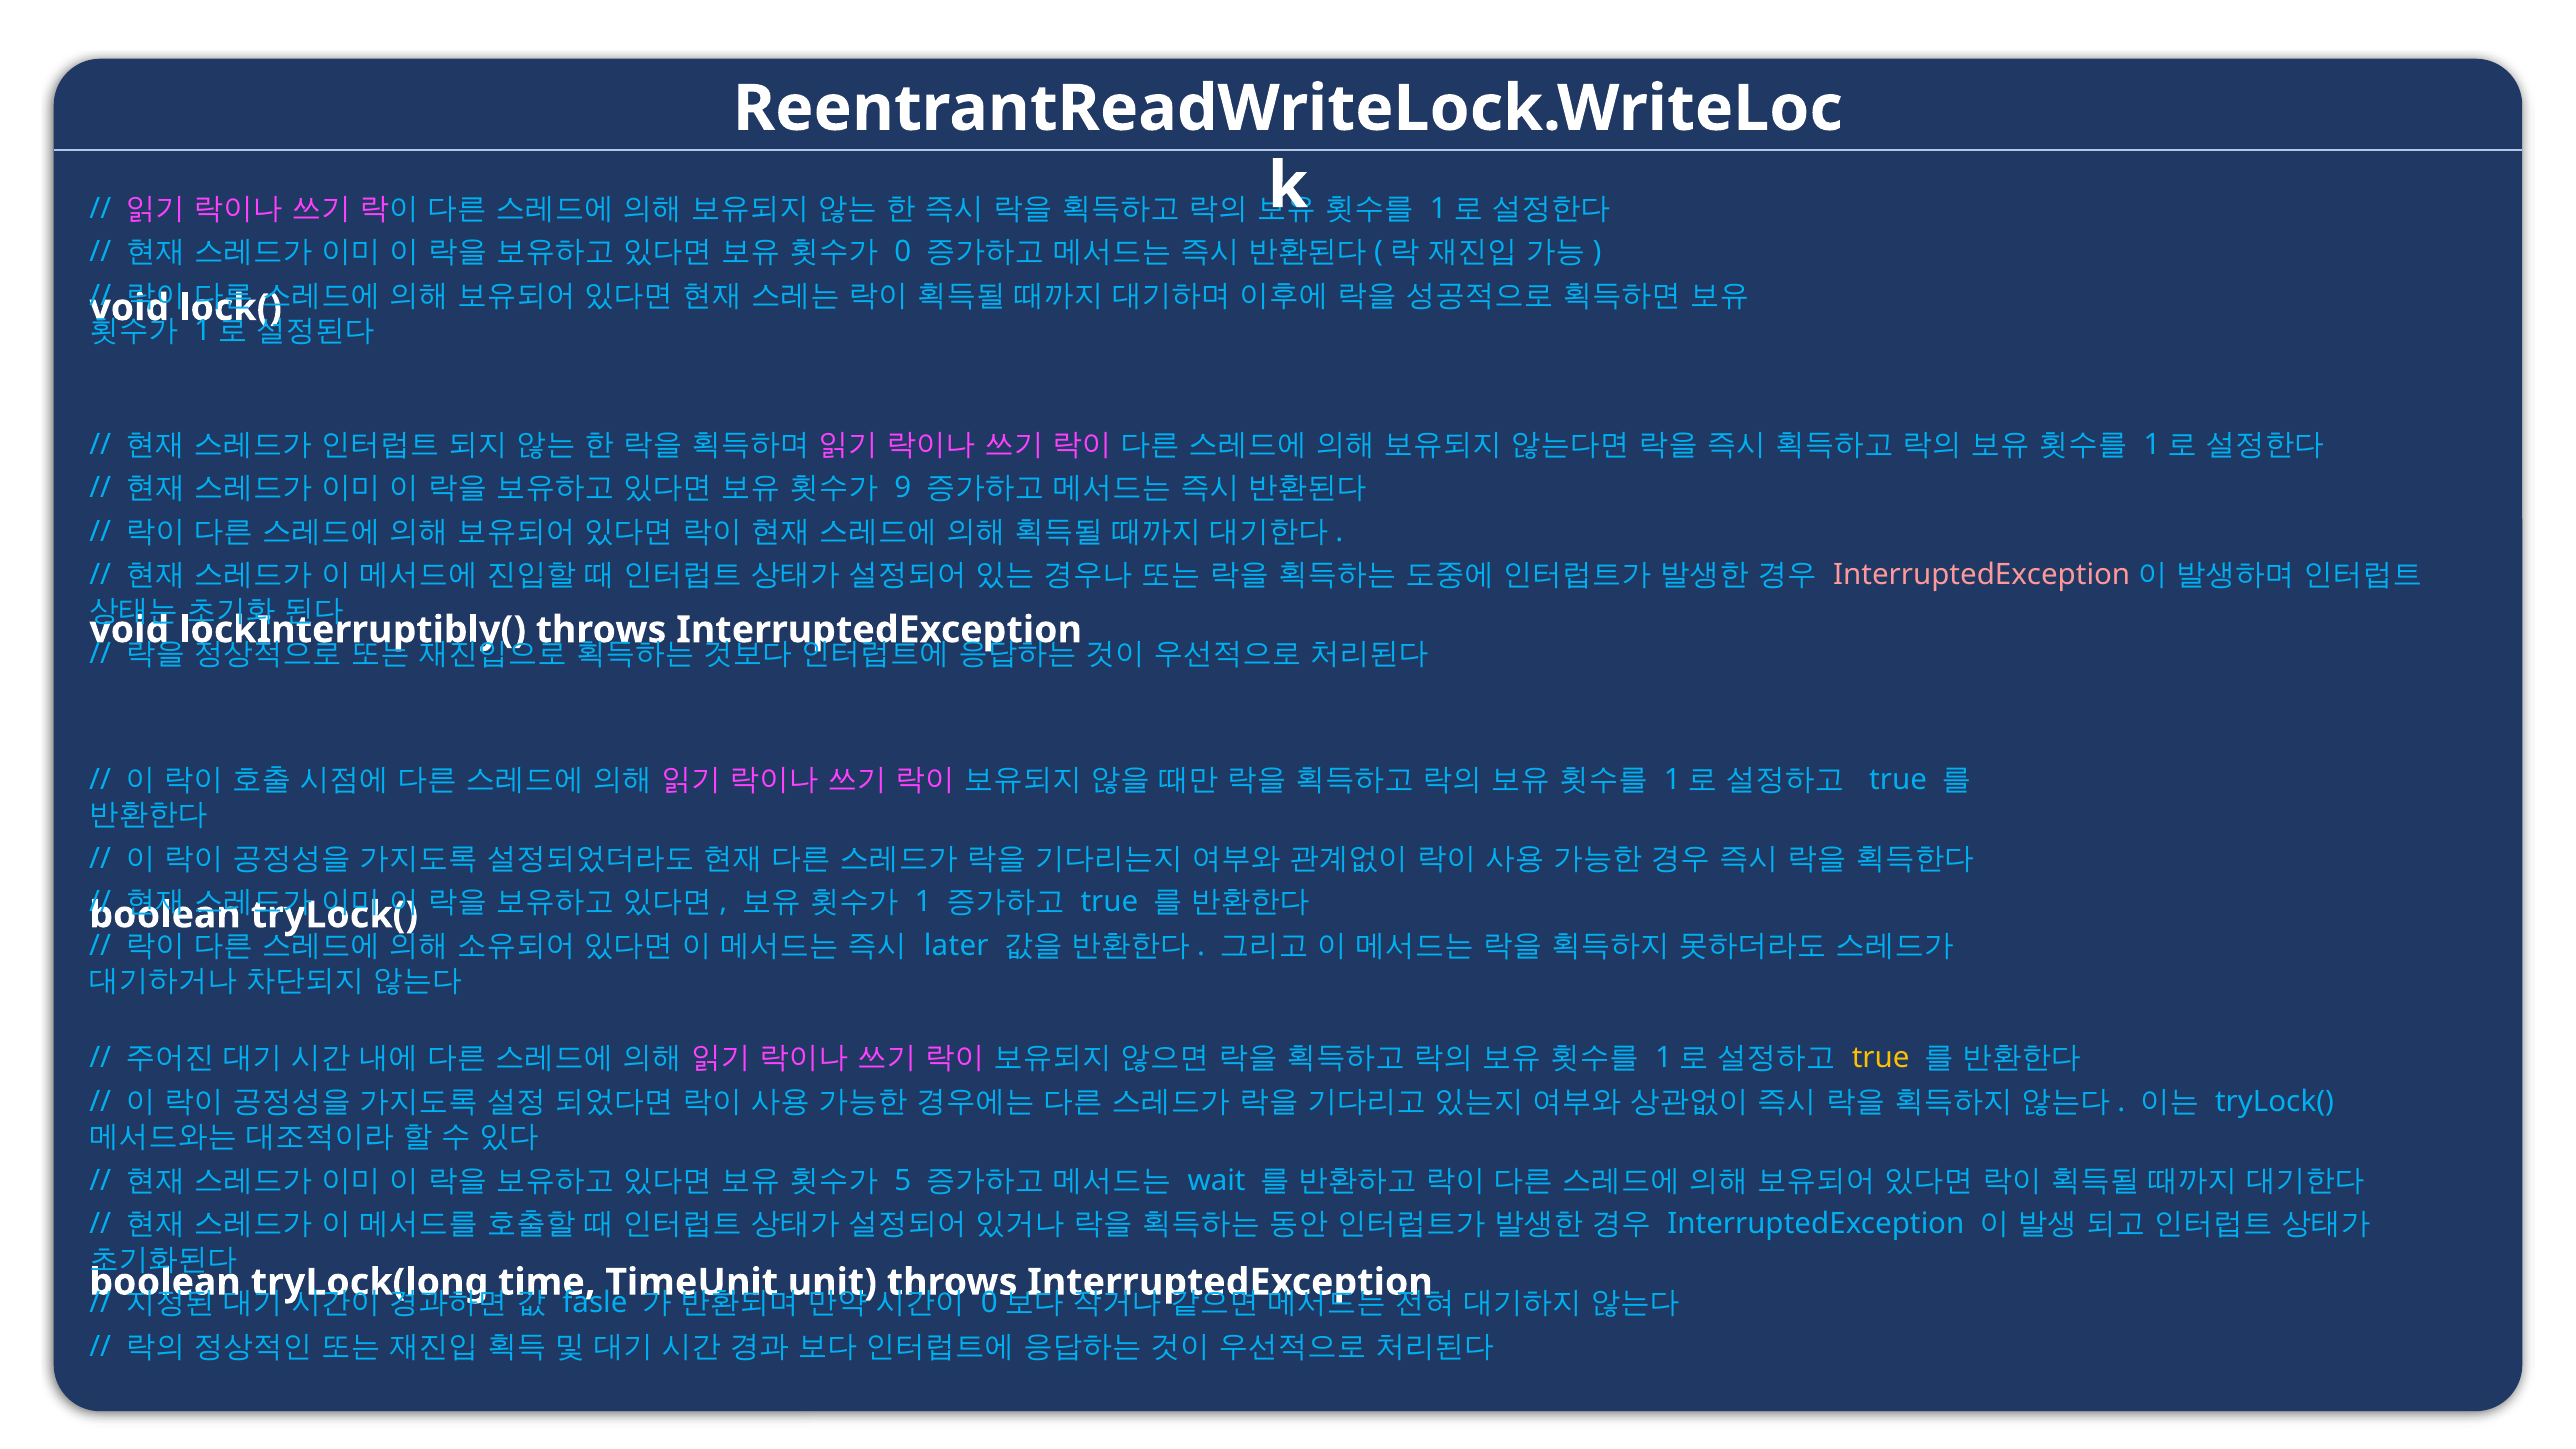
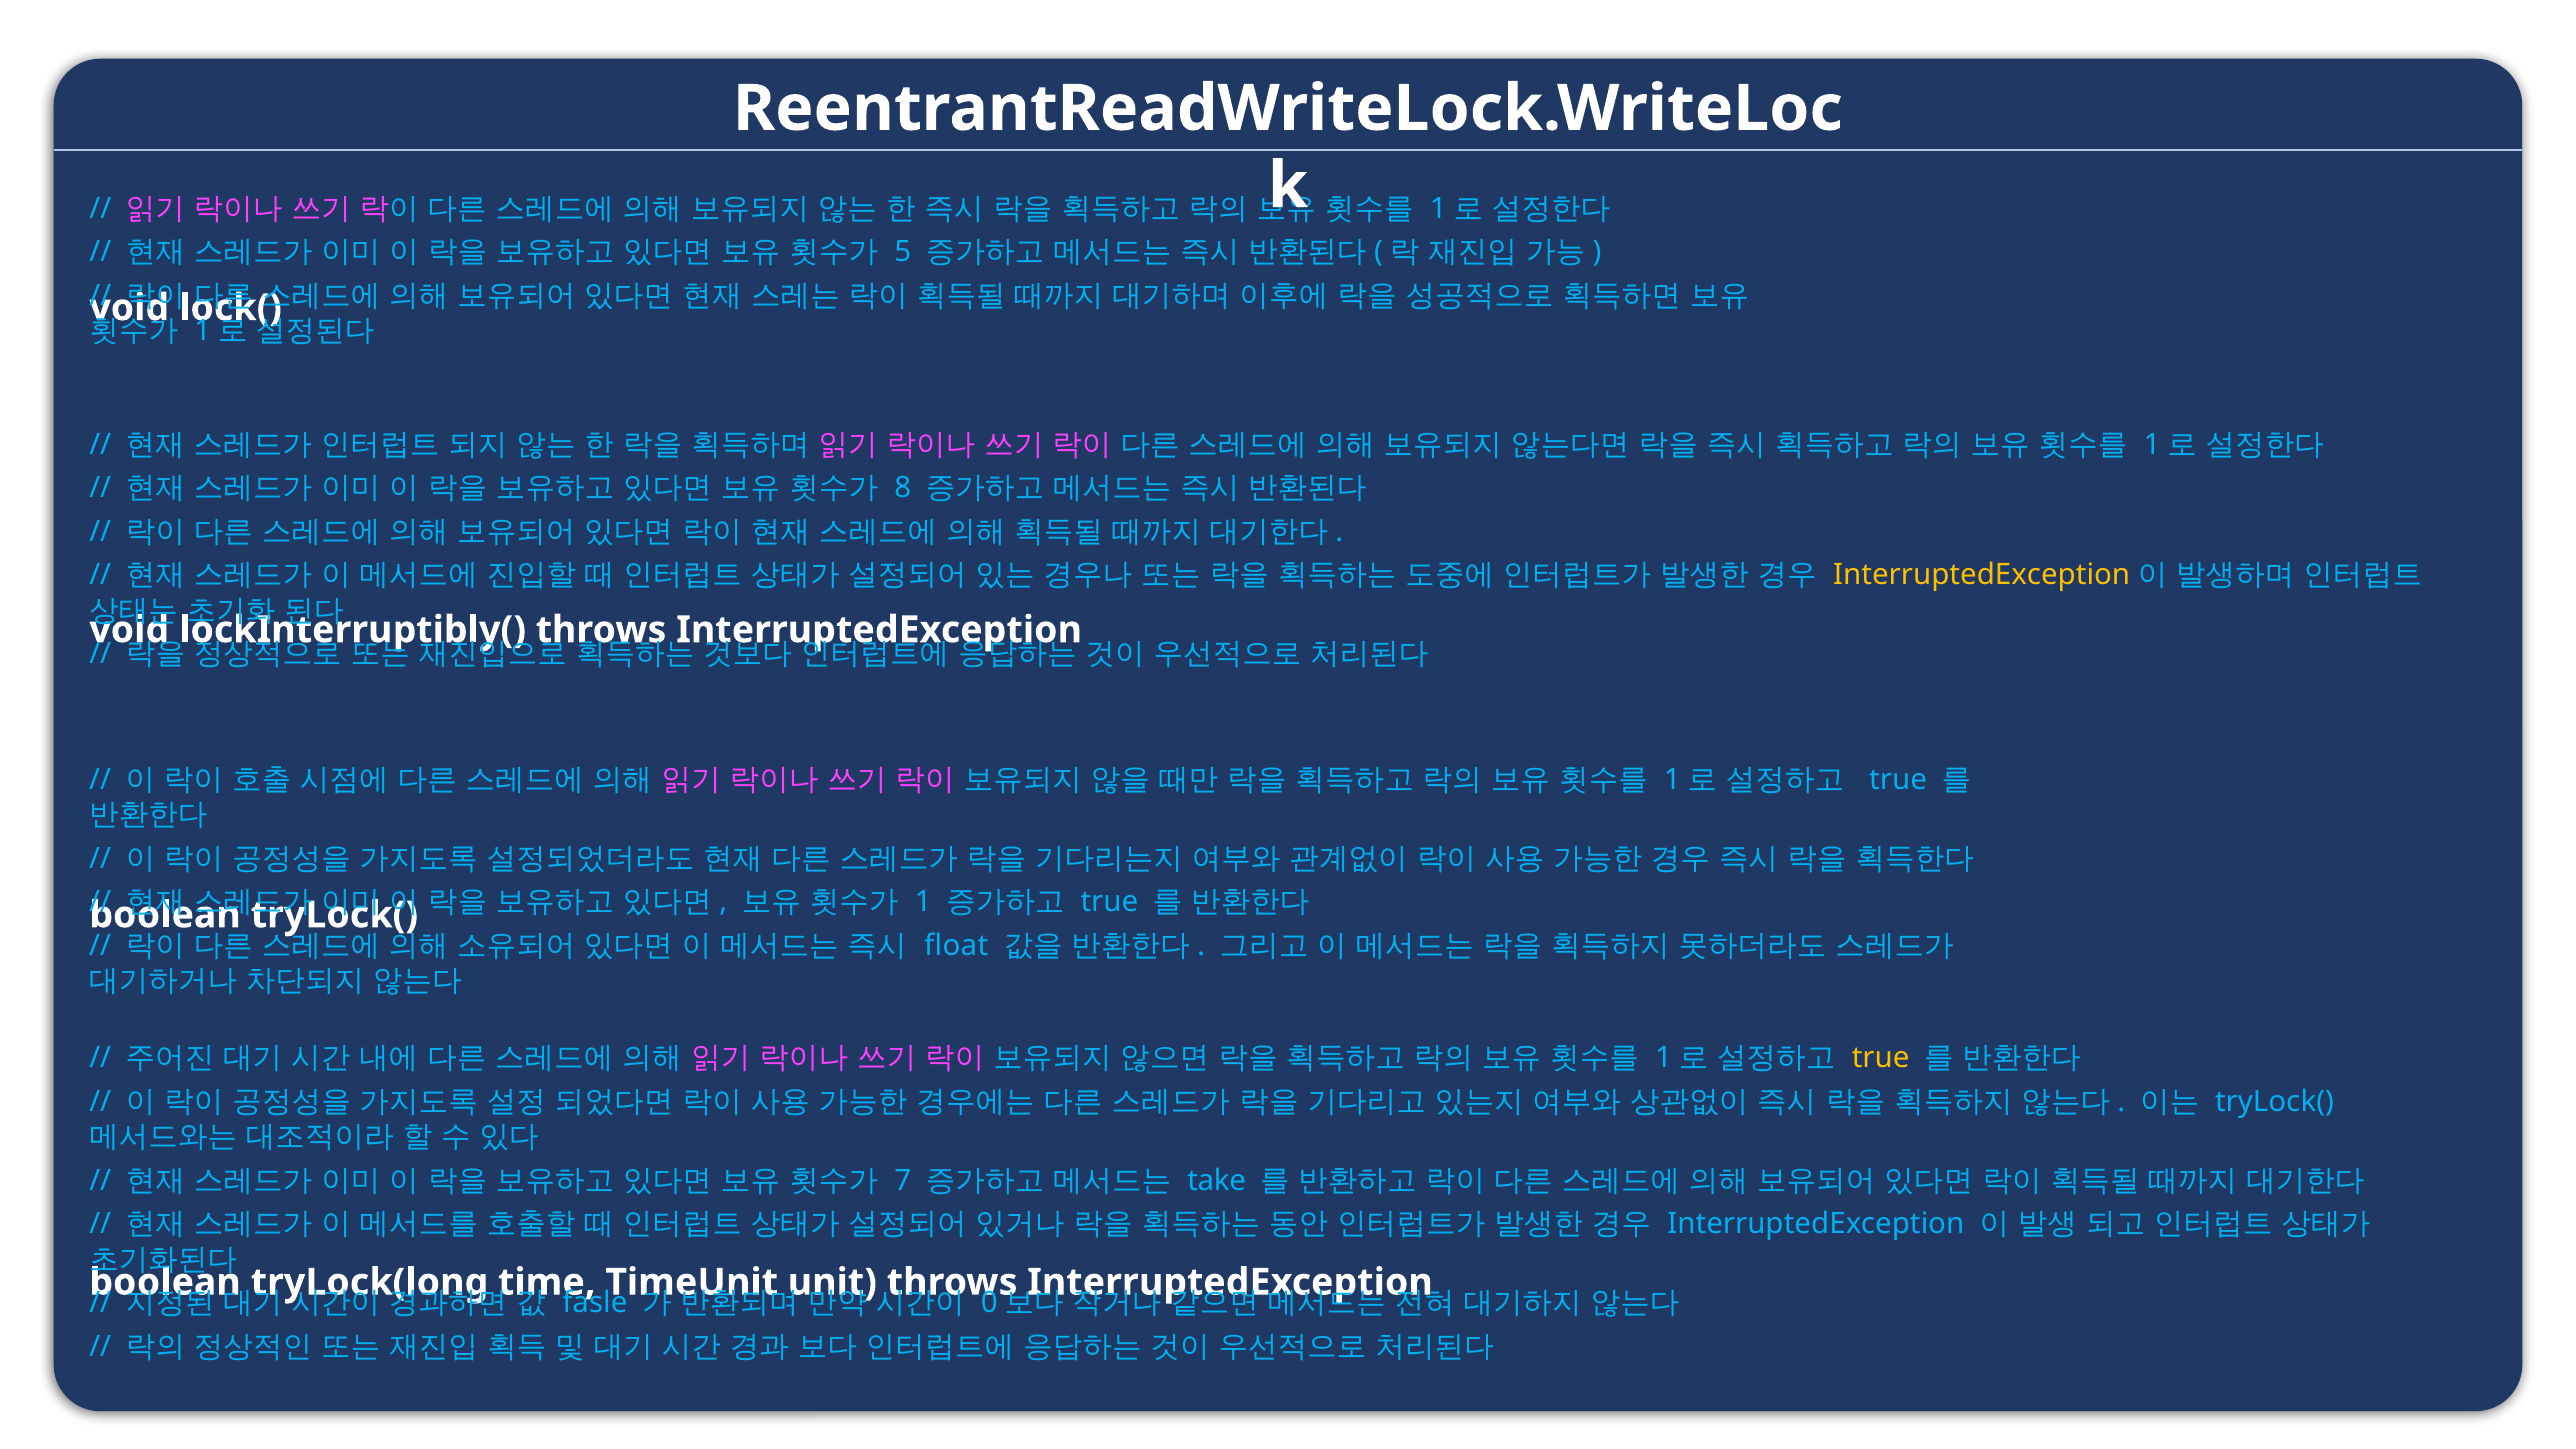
0: 0 -> 5
9: 9 -> 8
InterruptedException at (1982, 575) colour: pink -> yellow
later: later -> float
5: 5 -> 7
wait: wait -> take
